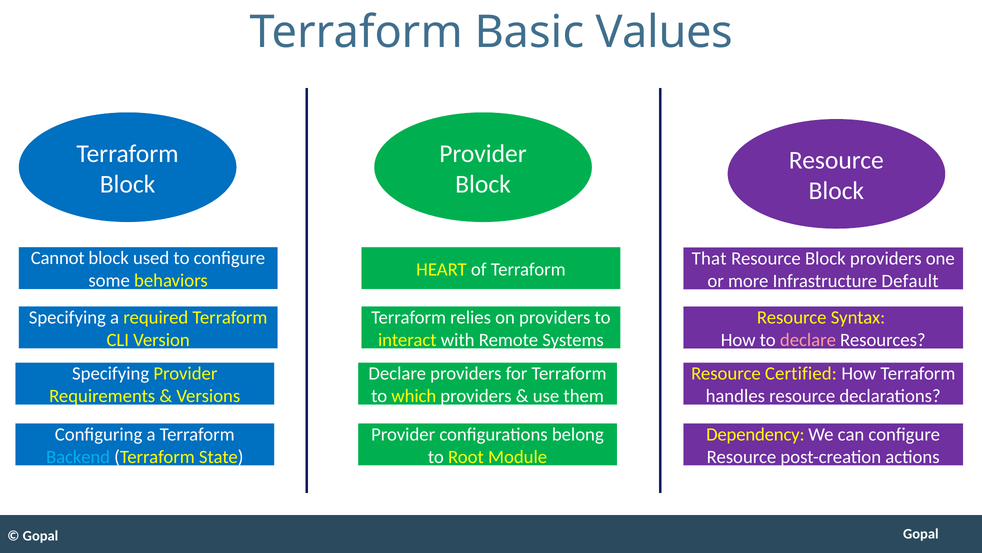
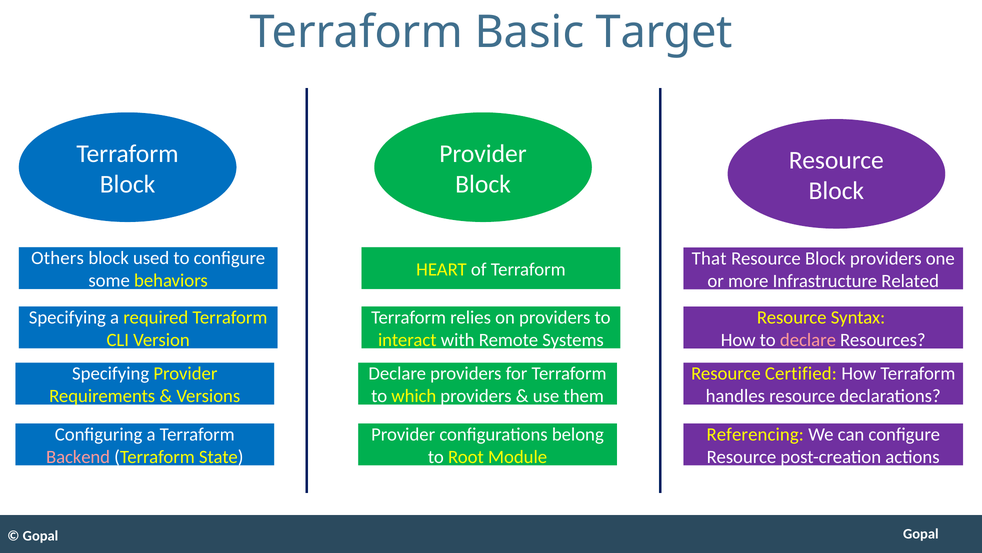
Values: Values -> Target
Cannot: Cannot -> Others
Default: Default -> Related
Dependency: Dependency -> Referencing
Backend colour: light blue -> pink
